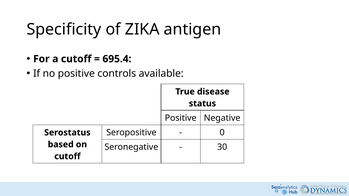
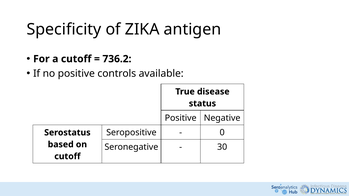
695.4: 695.4 -> 736.2
